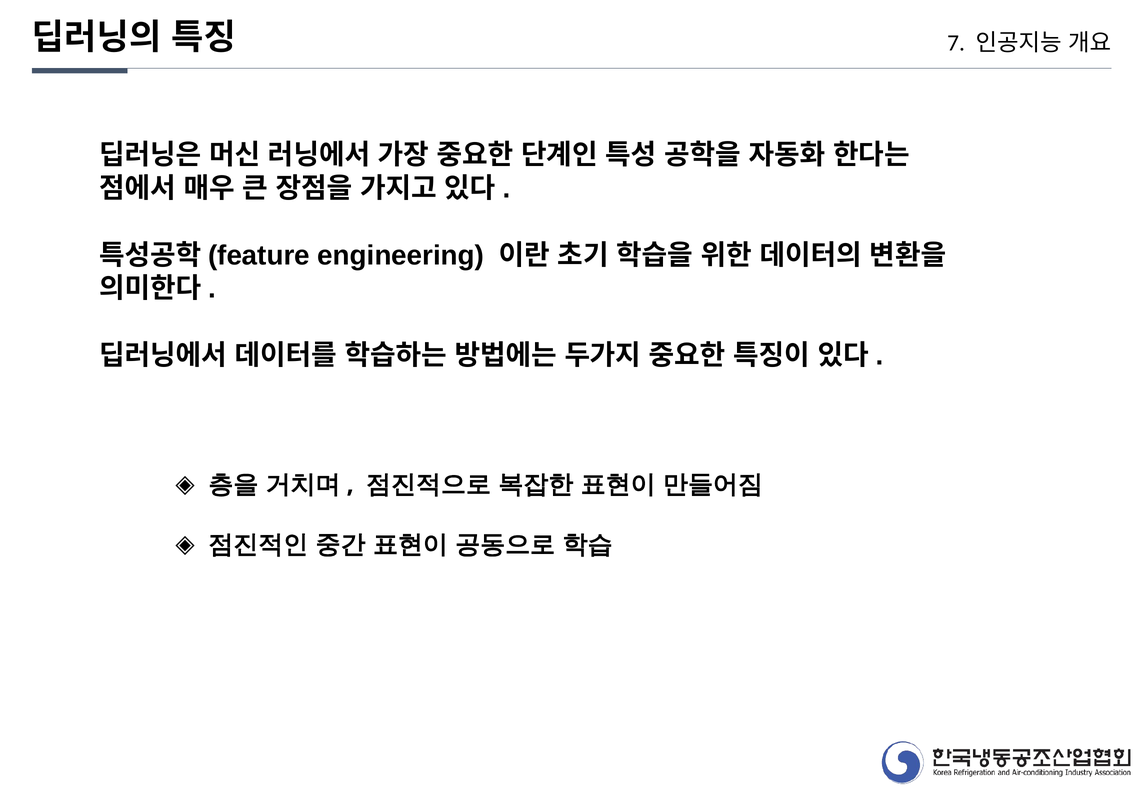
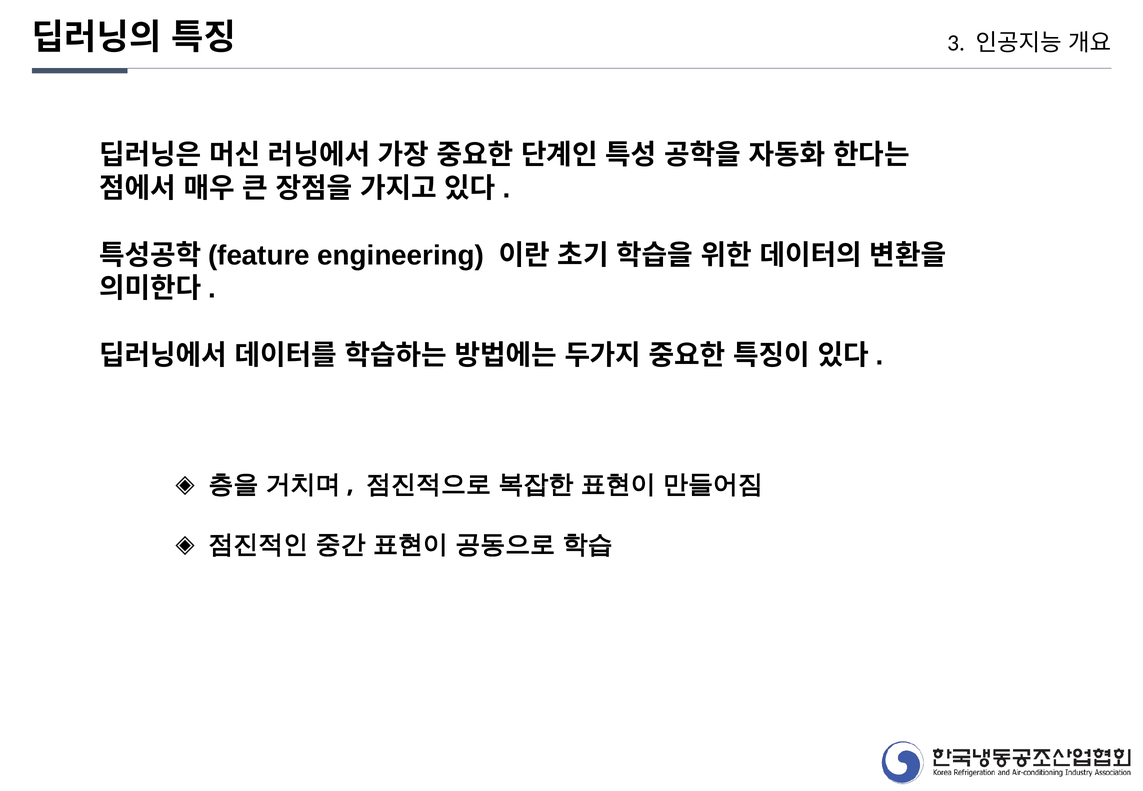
7: 7 -> 3
